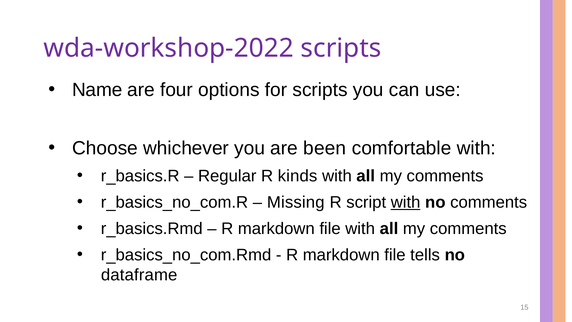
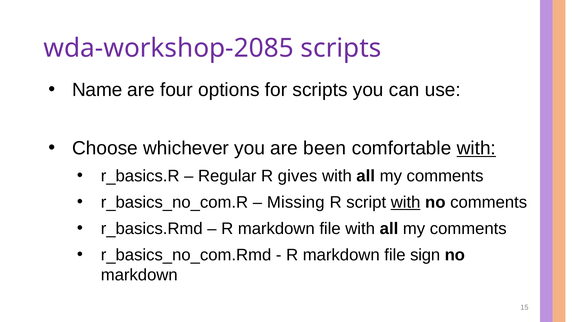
wda-workshop-2022: wda-workshop-2022 -> wda-workshop-2085
with at (476, 148) underline: none -> present
kinds: kinds -> gives
tells: tells -> sign
dataframe at (139, 275): dataframe -> markdown
